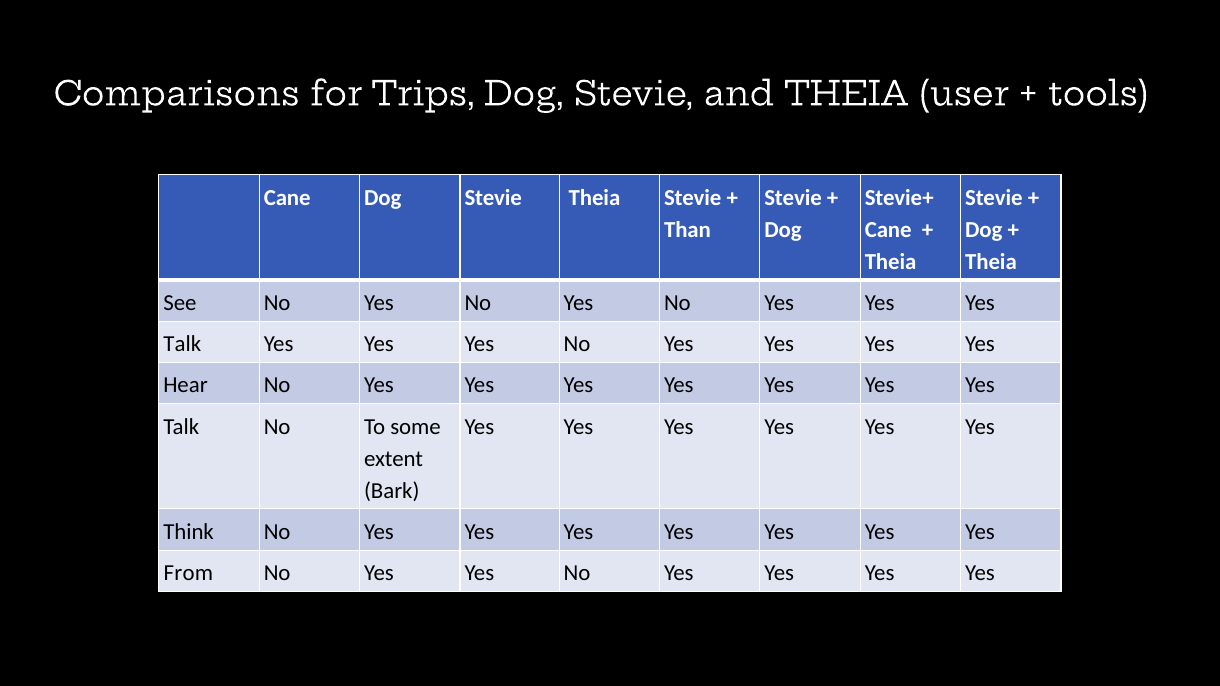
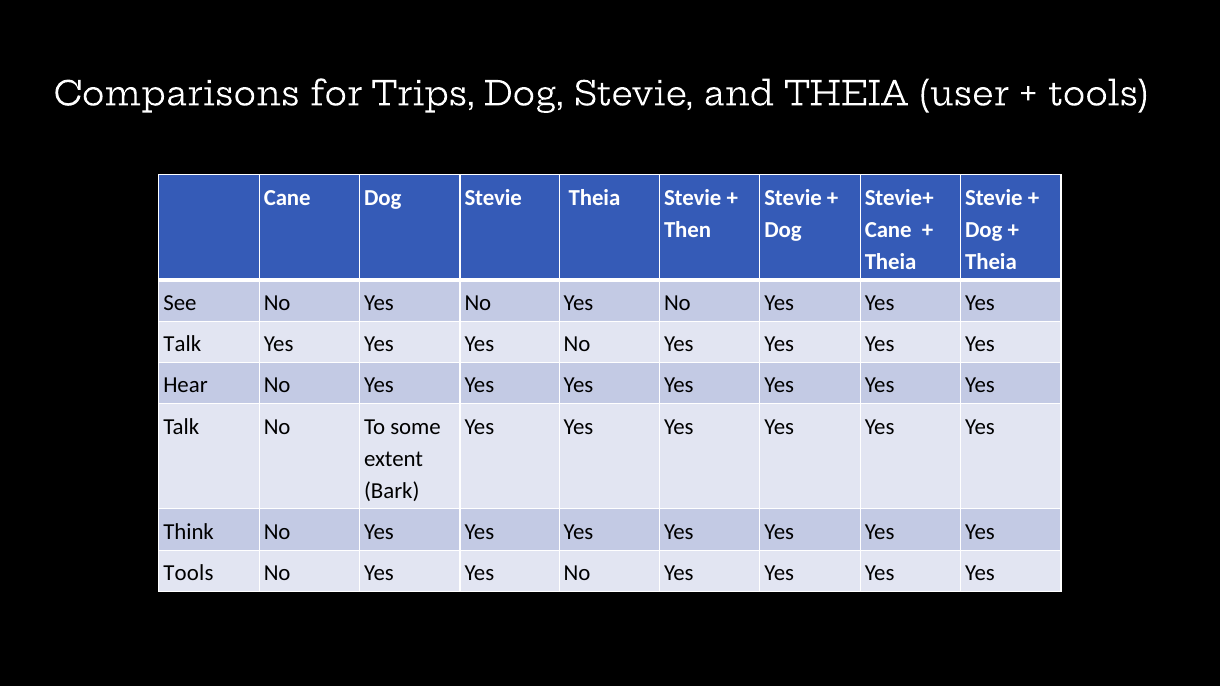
Than: Than -> Then
From at (188, 573): From -> Tools
